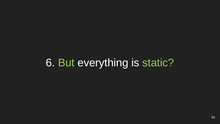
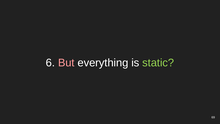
But colour: light green -> pink
